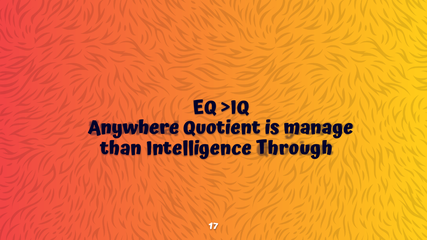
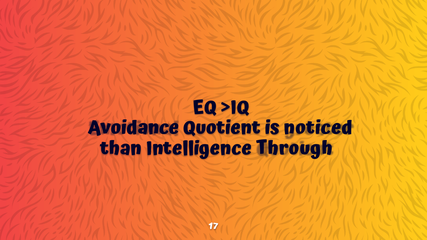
Anywhere: Anywhere -> Avoidance
manage: manage -> noticed
